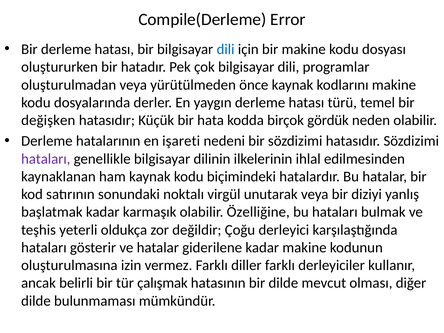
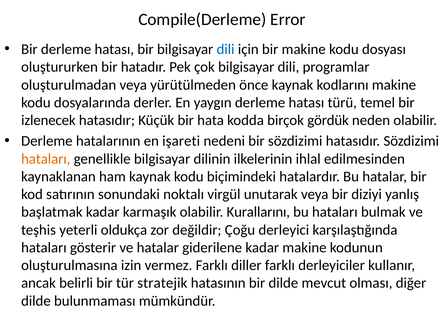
değişken: değişken -> izlenecek
hataları at (46, 159) colour: purple -> orange
Özelliğine: Özelliğine -> Kurallarını
çalışmak: çalışmak -> stratejik
